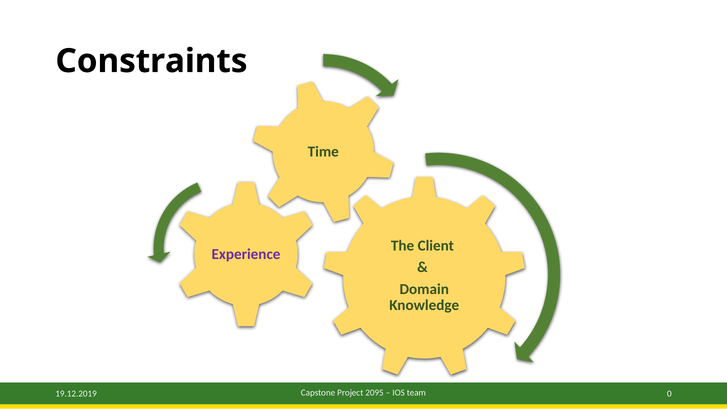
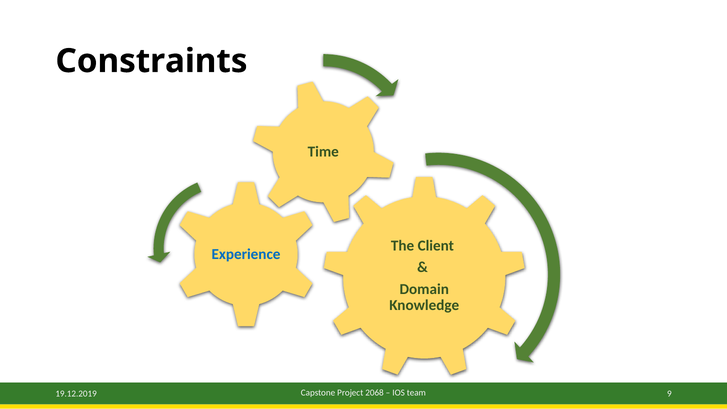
Experience colour: purple -> blue
2095: 2095 -> 2068
0: 0 -> 9
